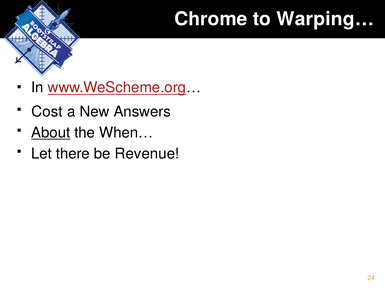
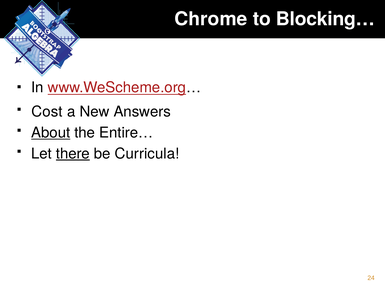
Warping…: Warping… -> Blocking…
When…: When… -> Entire…
there underline: none -> present
Revenue: Revenue -> Curricula
